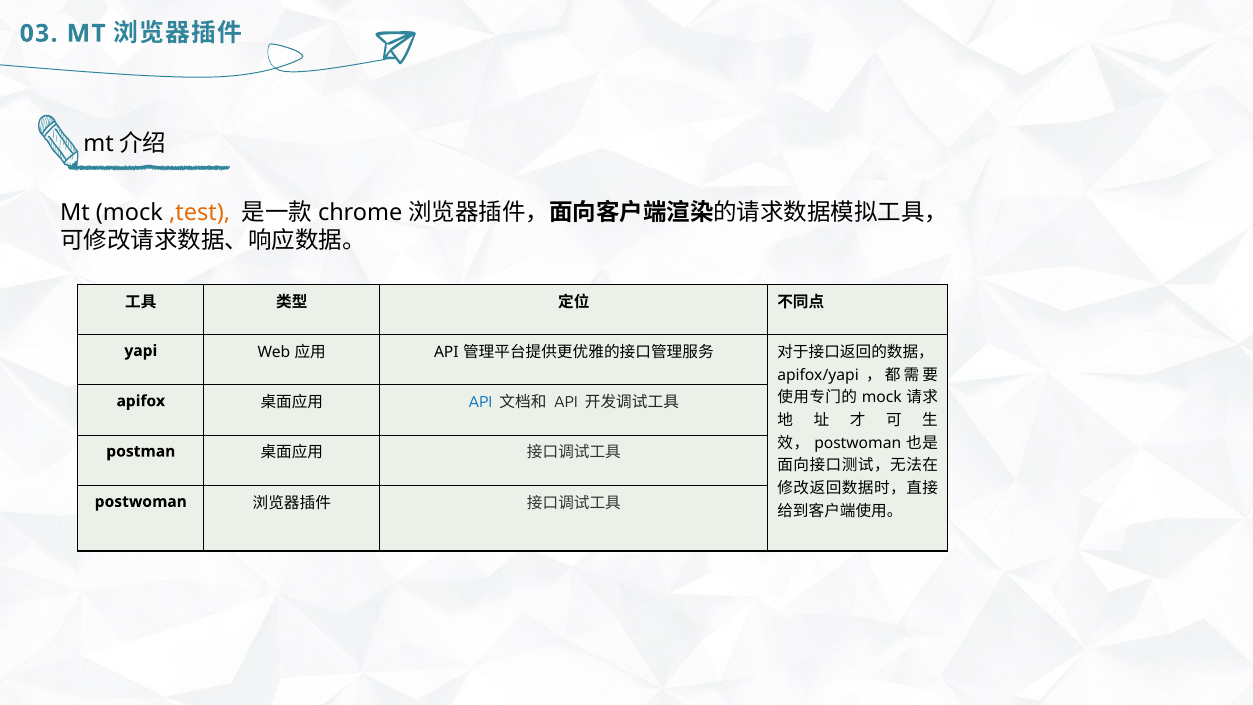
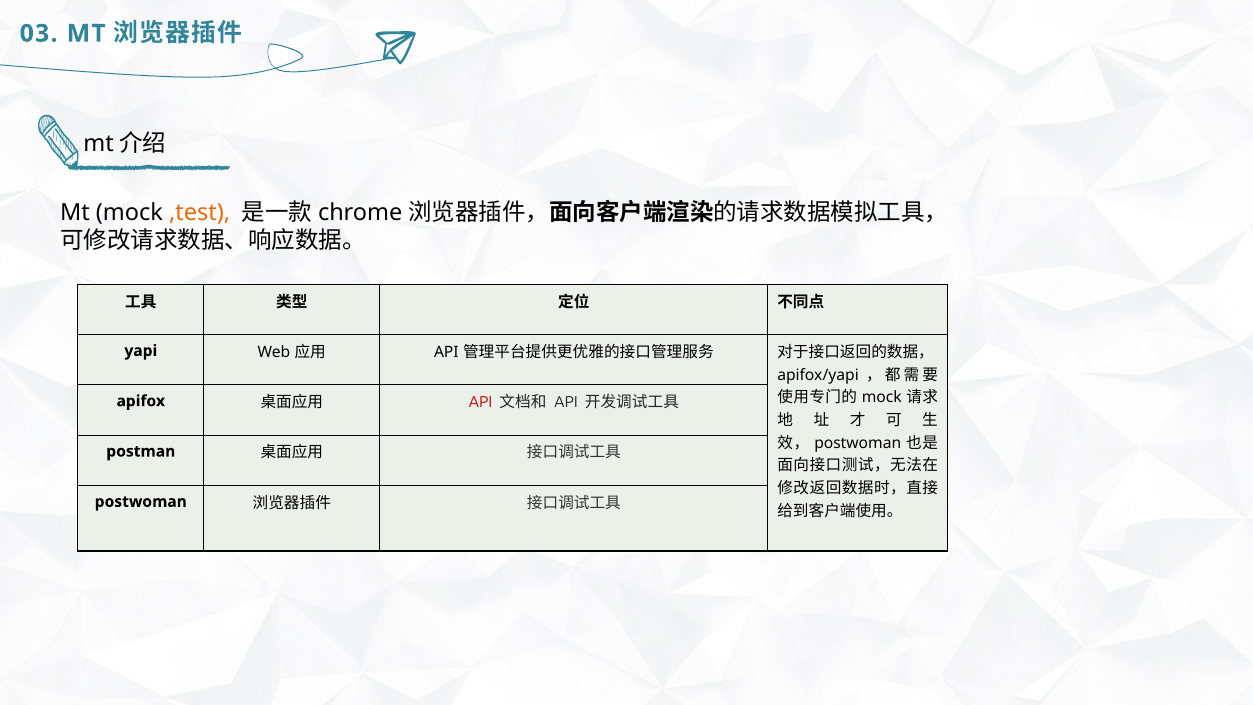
API at (481, 402) colour: blue -> red
